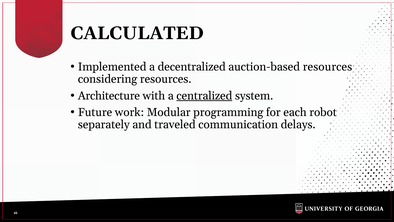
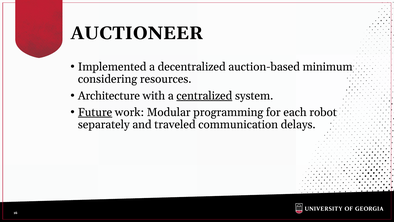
CALCULATED: CALCULATED -> AUCTIONEER
auction-based resources: resources -> minimum
Future underline: none -> present
